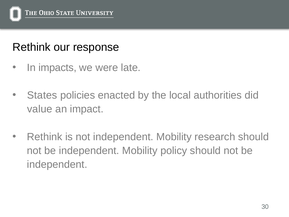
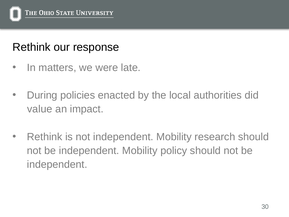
impacts: impacts -> matters
States: States -> During
